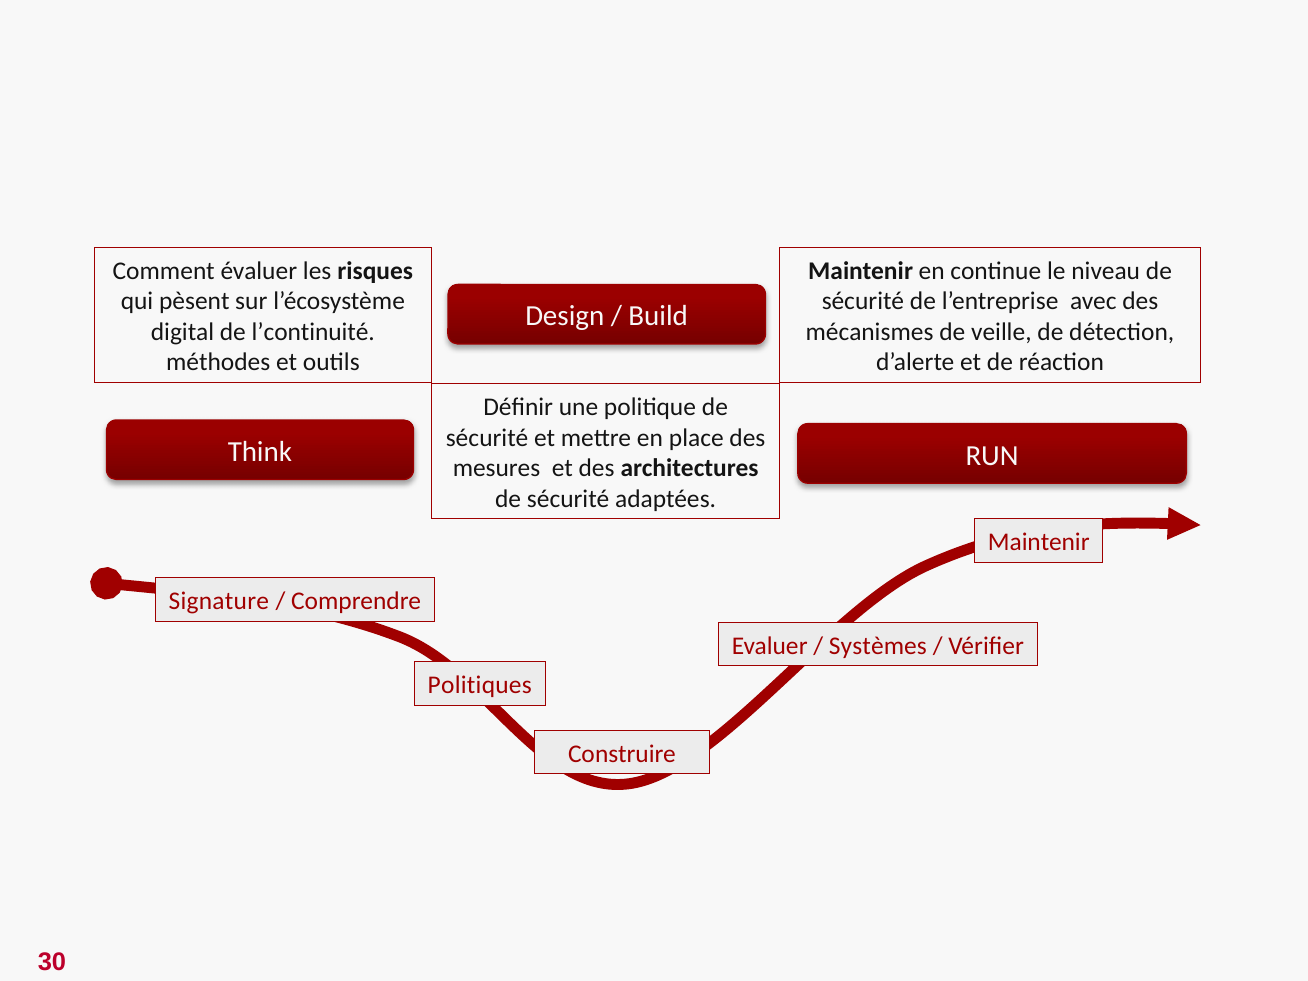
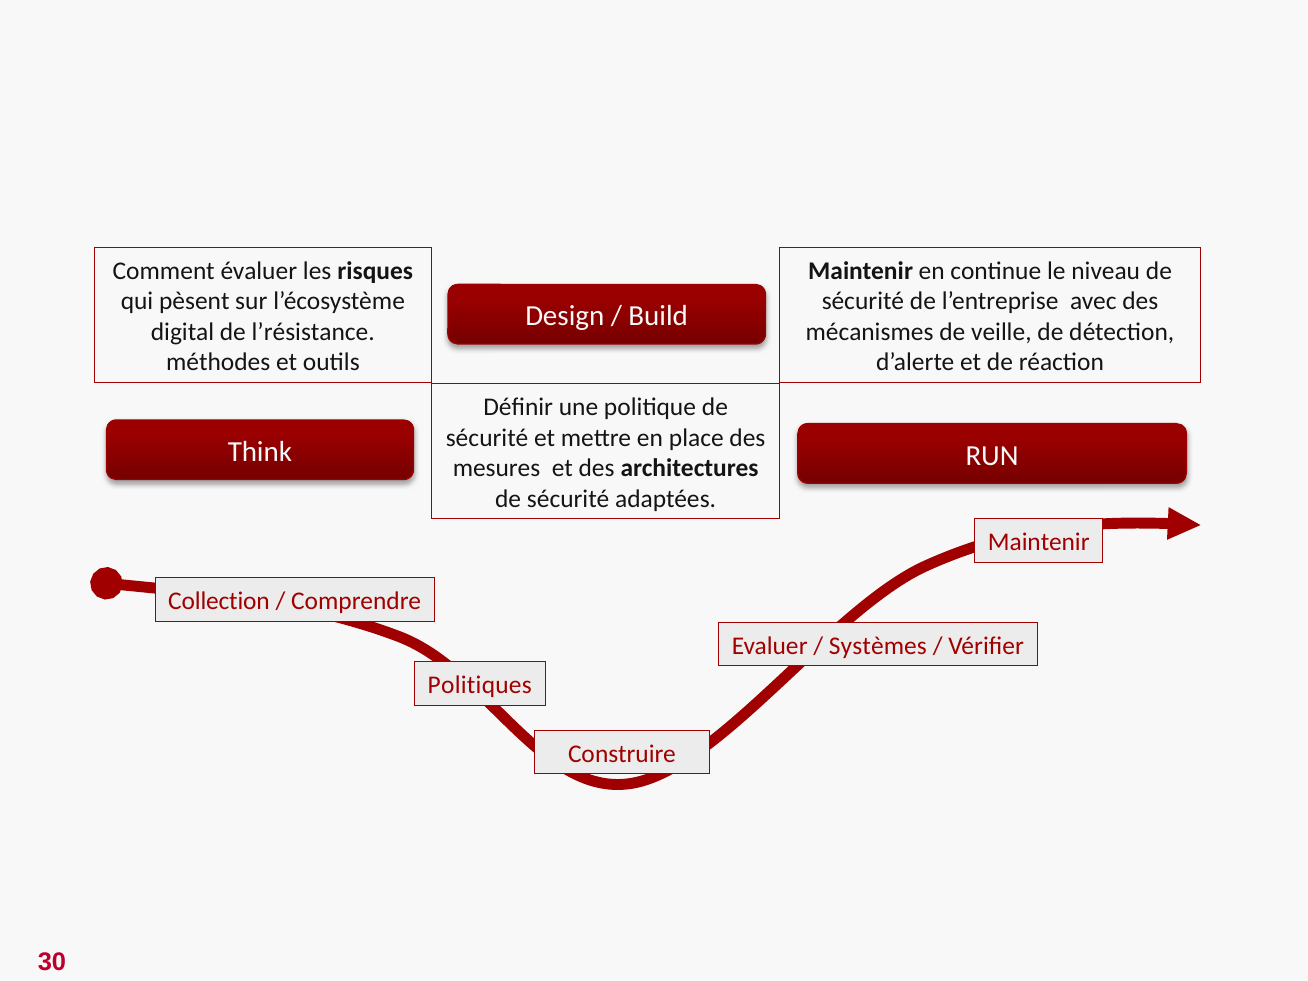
l’continuité: l’continuité -> l’résistance
Signature: Signature -> Collection
